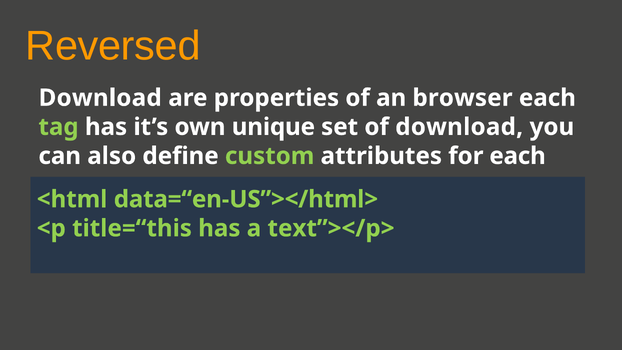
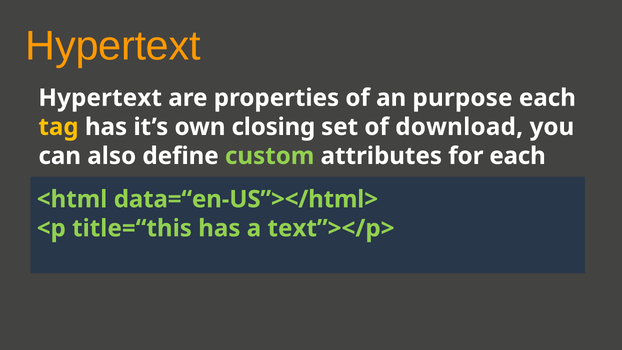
Reversed at (113, 46): Reversed -> Hypertext
Download at (100, 98): Download -> Hypertext
browser: browser -> purpose
tag colour: light green -> yellow
unique: unique -> closing
